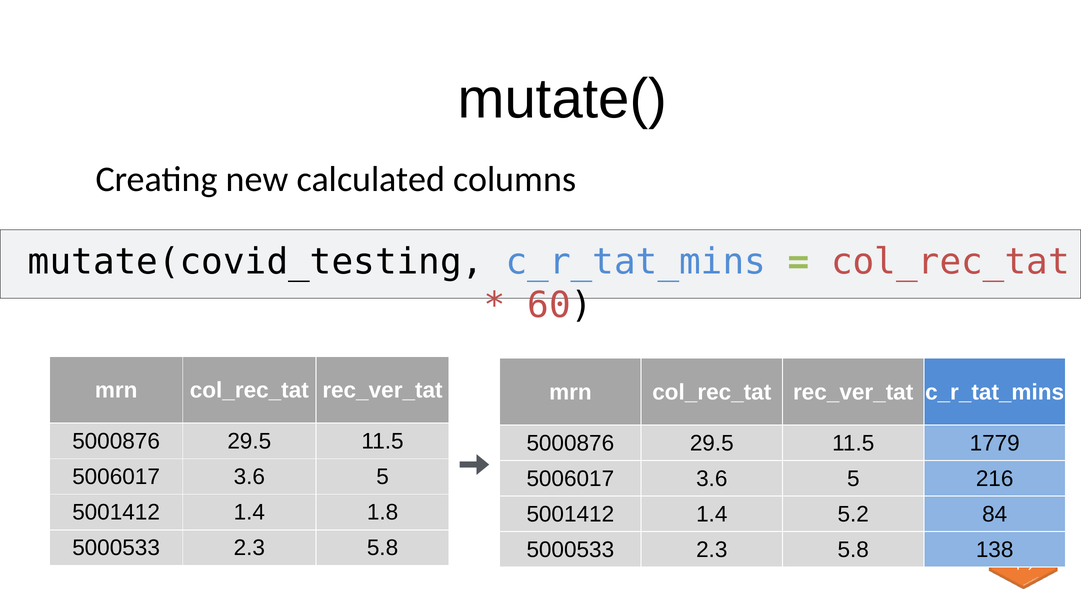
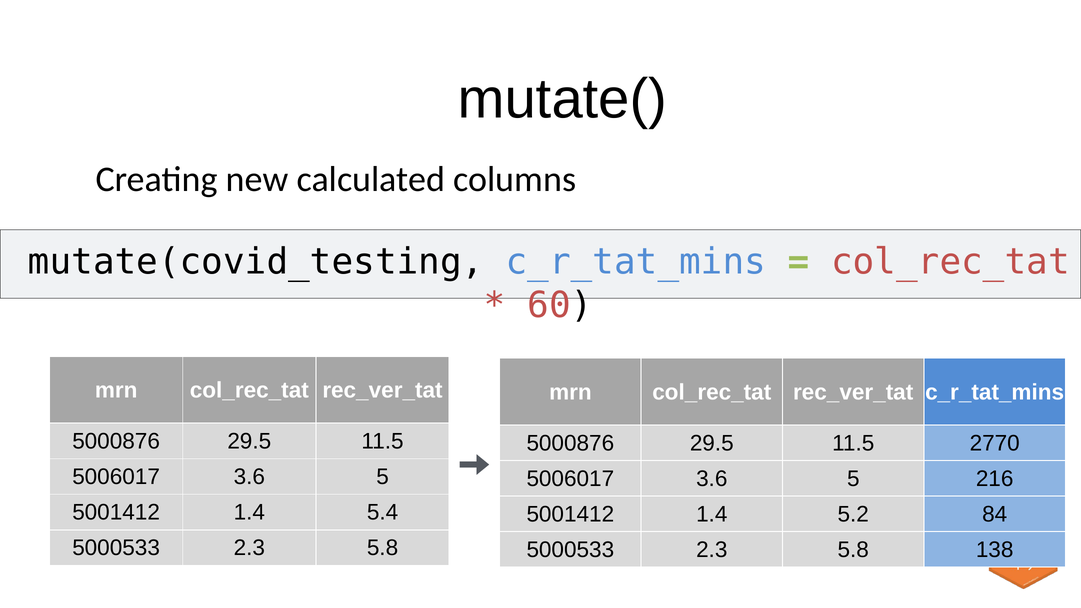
1779: 1779 -> 2770
1.8: 1.8 -> 5.4
